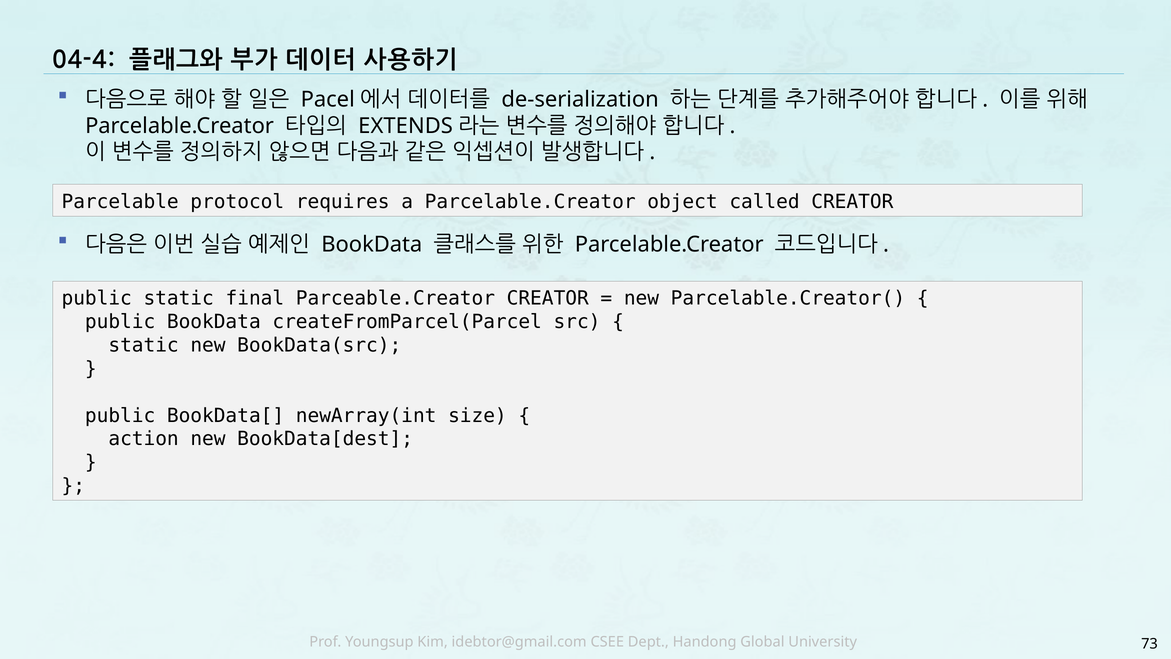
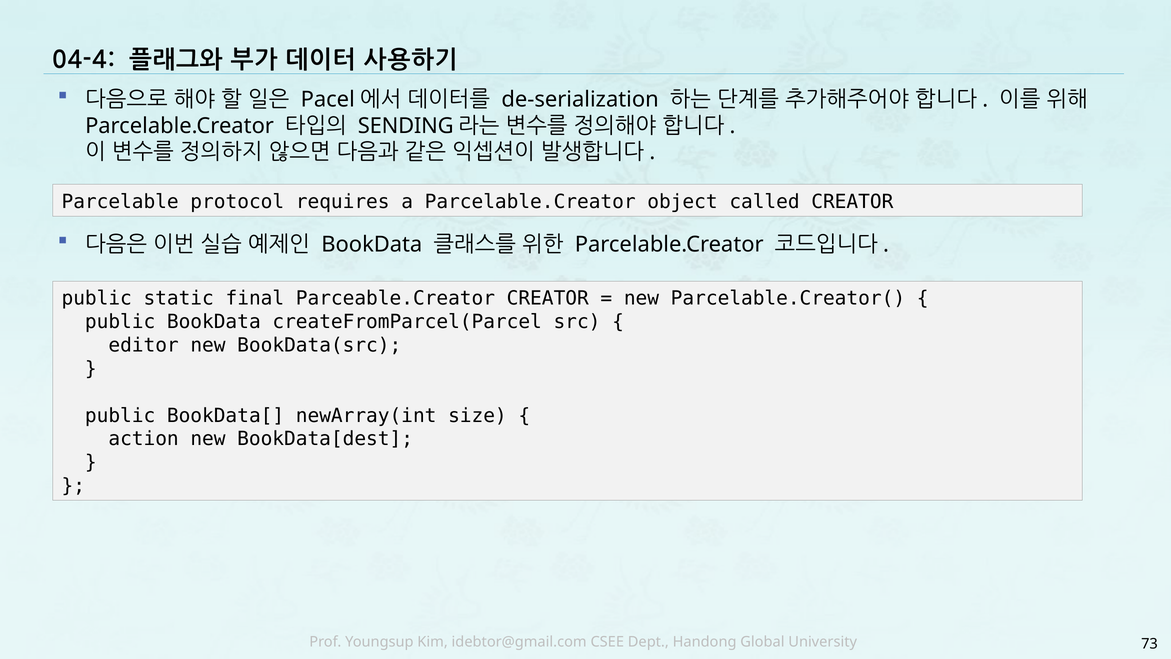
EXTENDS: EXTENDS -> SENDING
static at (144, 345): static -> editor
